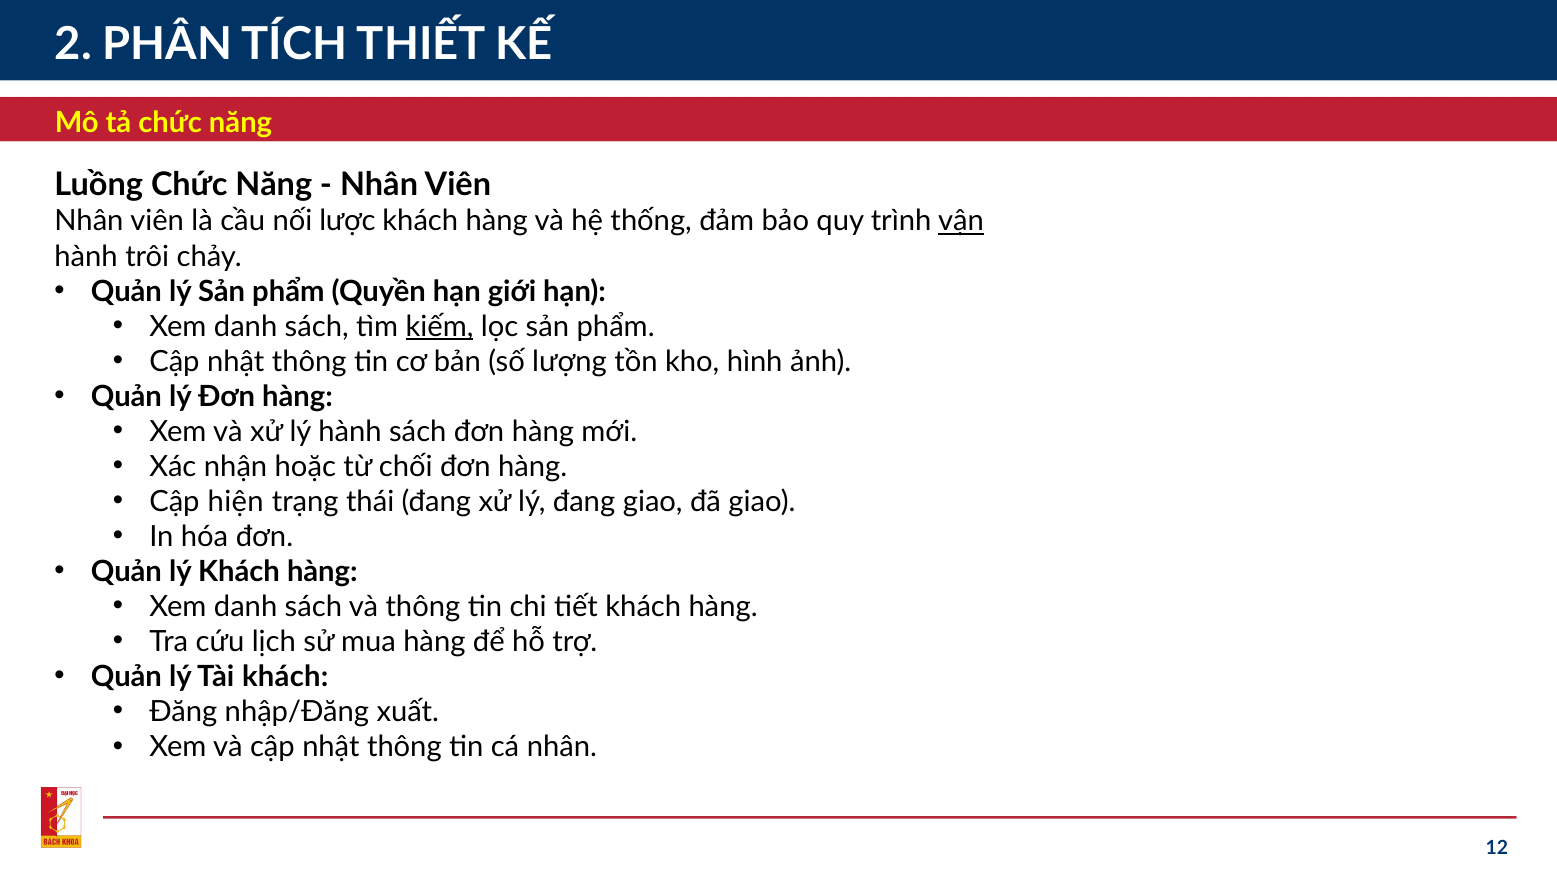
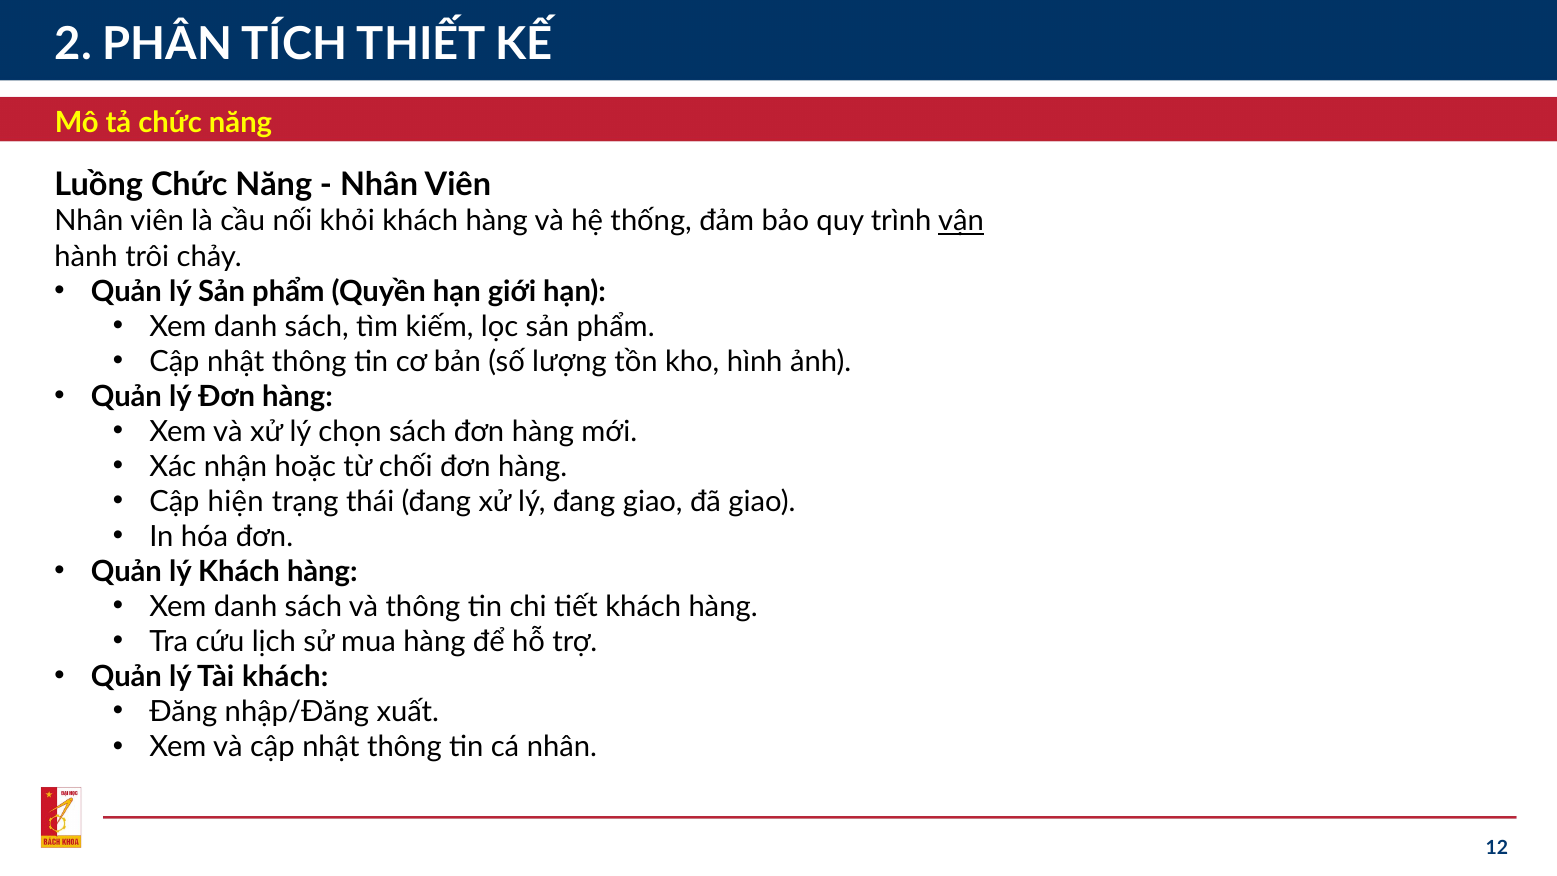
lược: lược -> khỏi
kiếm underline: present -> none
lý hành: hành -> chọn
